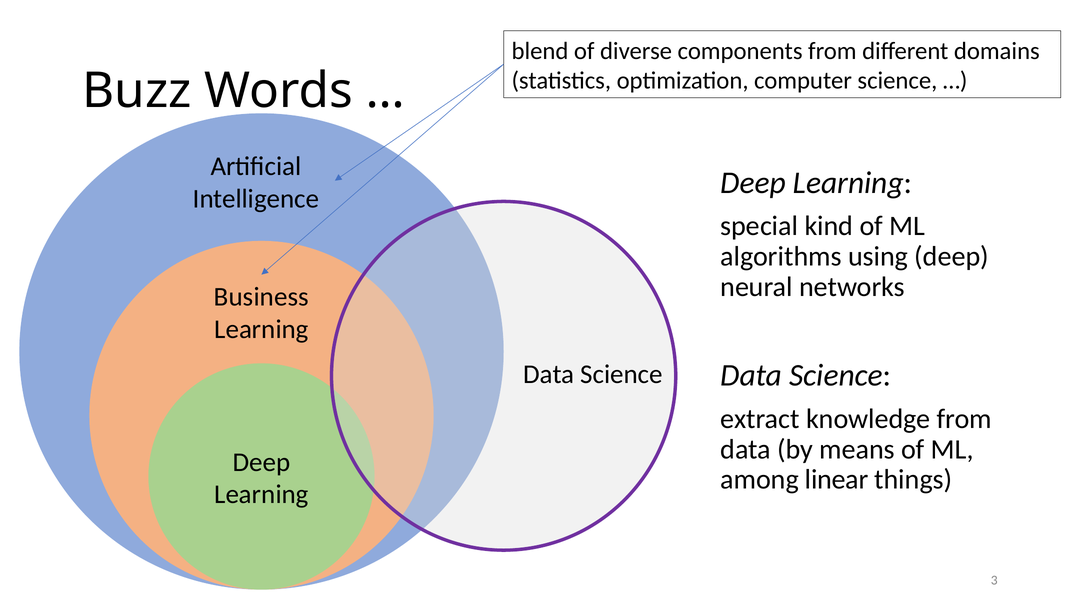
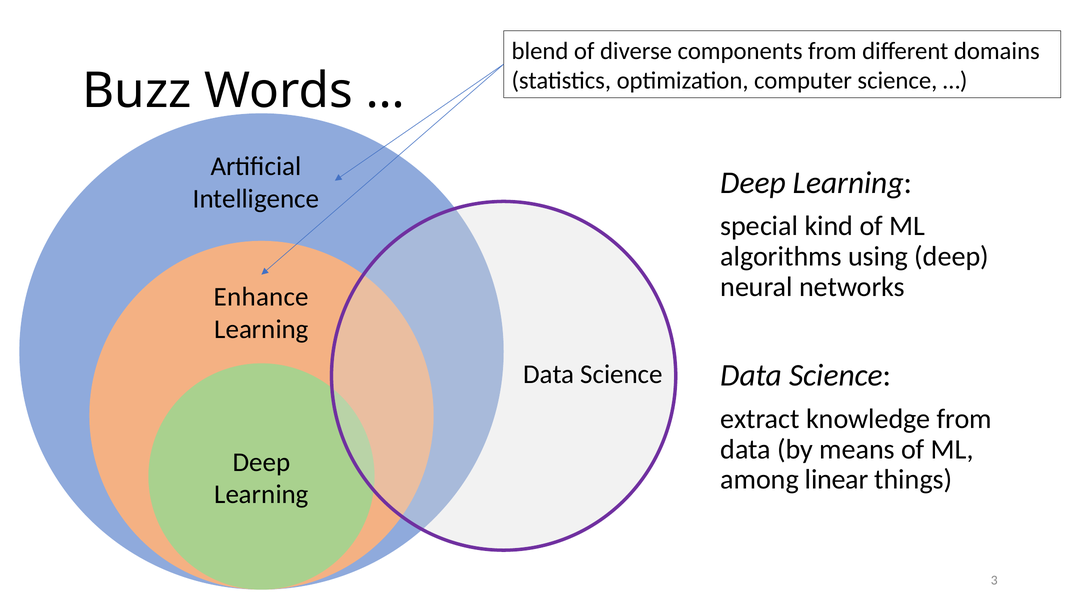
Business: Business -> Enhance
